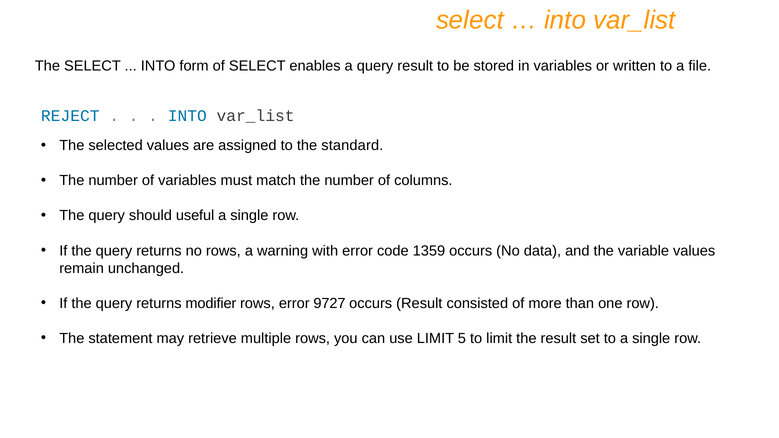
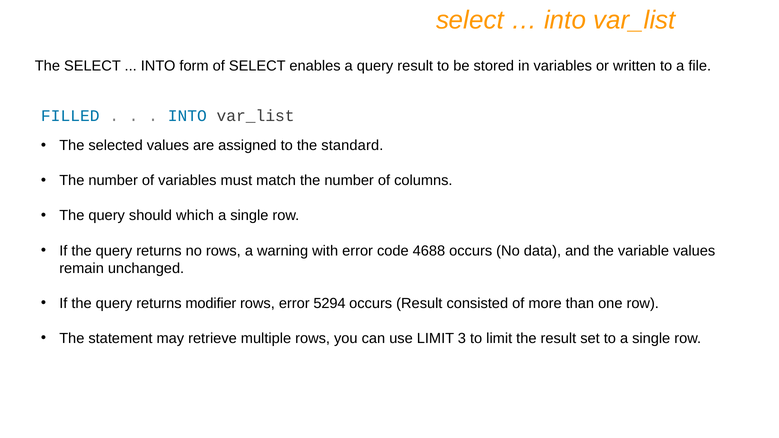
REJECT: REJECT -> FILLED
useful: useful -> which
1359: 1359 -> 4688
9727: 9727 -> 5294
5: 5 -> 3
